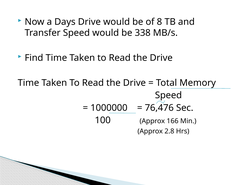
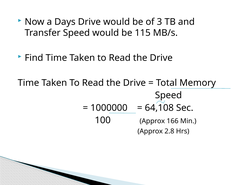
8: 8 -> 3
338: 338 -> 115
76,476: 76,476 -> 64,108
